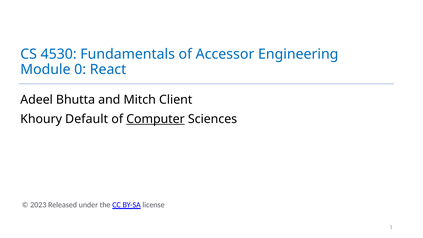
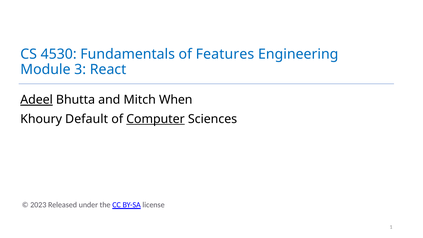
Accessor: Accessor -> Features
0: 0 -> 3
Adeel underline: none -> present
Client: Client -> When
